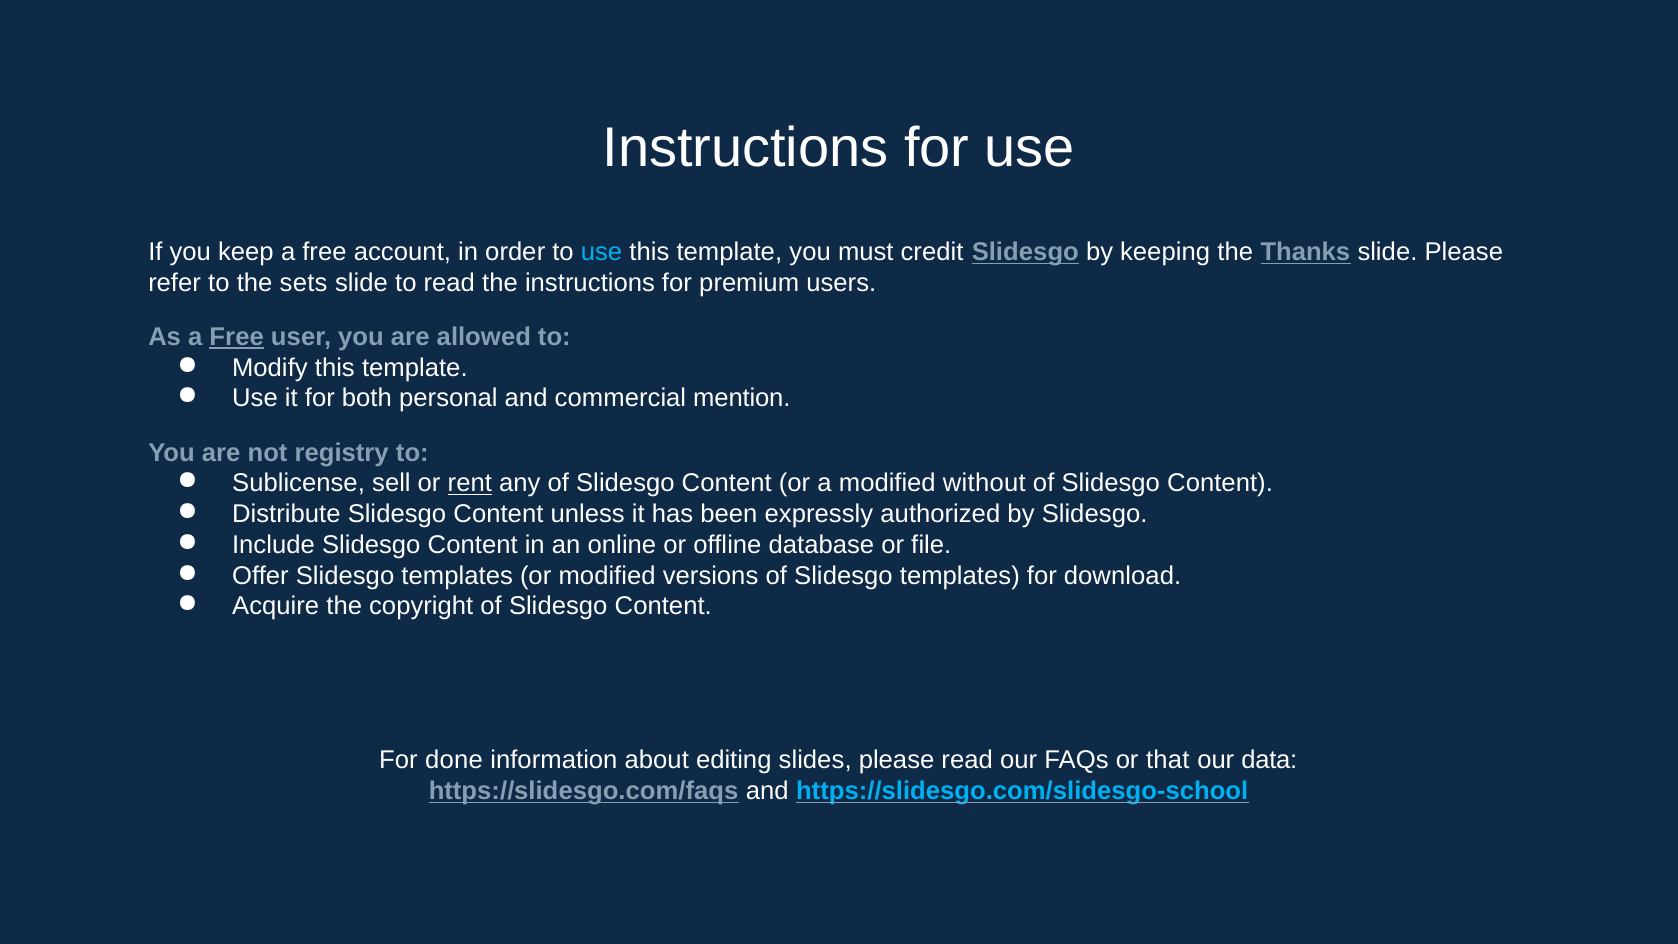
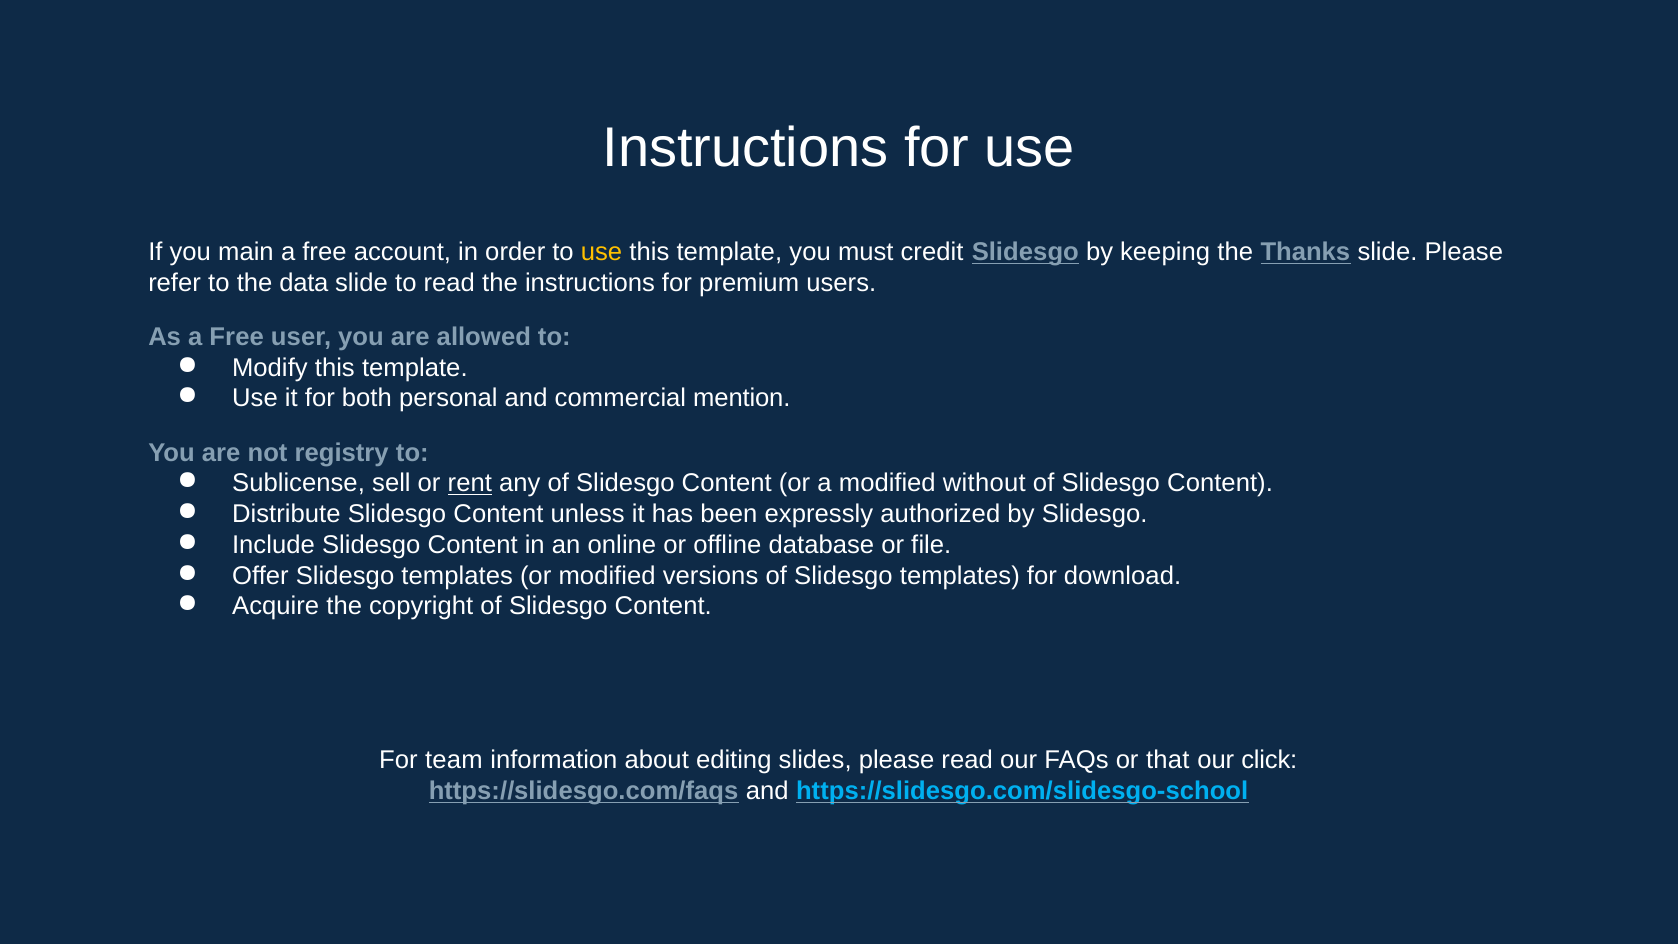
keep: keep -> main
use at (602, 252) colour: light blue -> yellow
sets: sets -> data
Free at (237, 337) underline: present -> none
done: done -> team
data: data -> click
